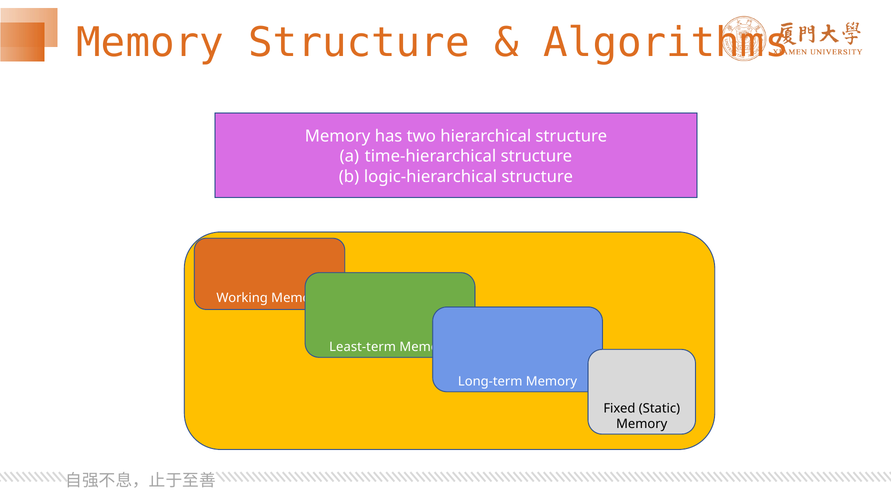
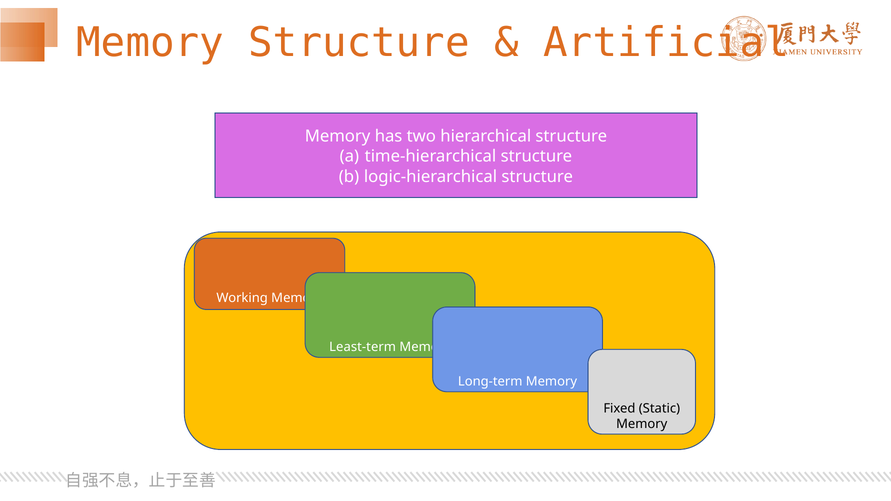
Algorithms: Algorithms -> Artificial
